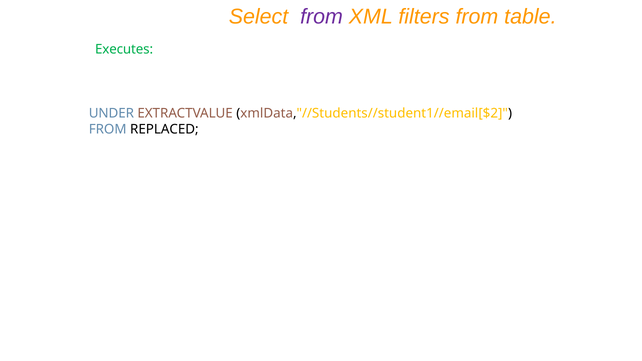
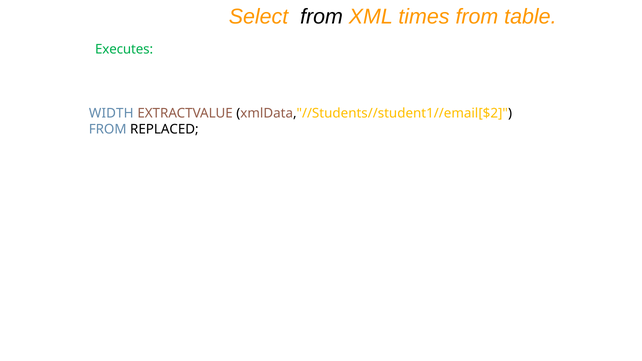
from at (322, 17) colour: purple -> black
filters: filters -> times
UNDER: UNDER -> WIDTH
